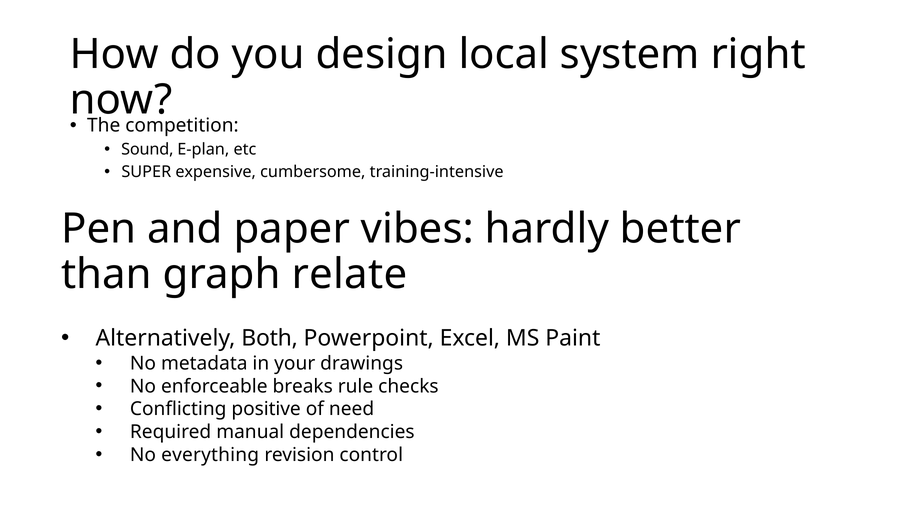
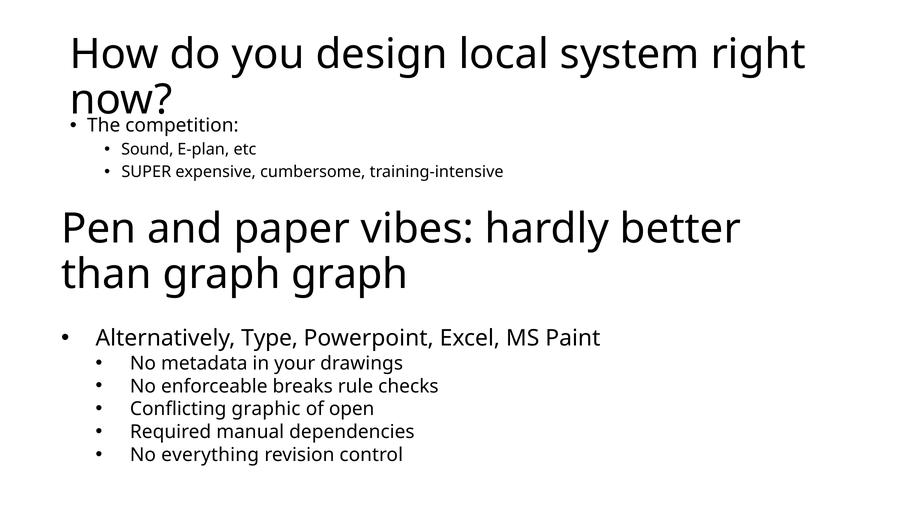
graph relate: relate -> graph
Both: Both -> Type
positive: positive -> graphic
need: need -> open
